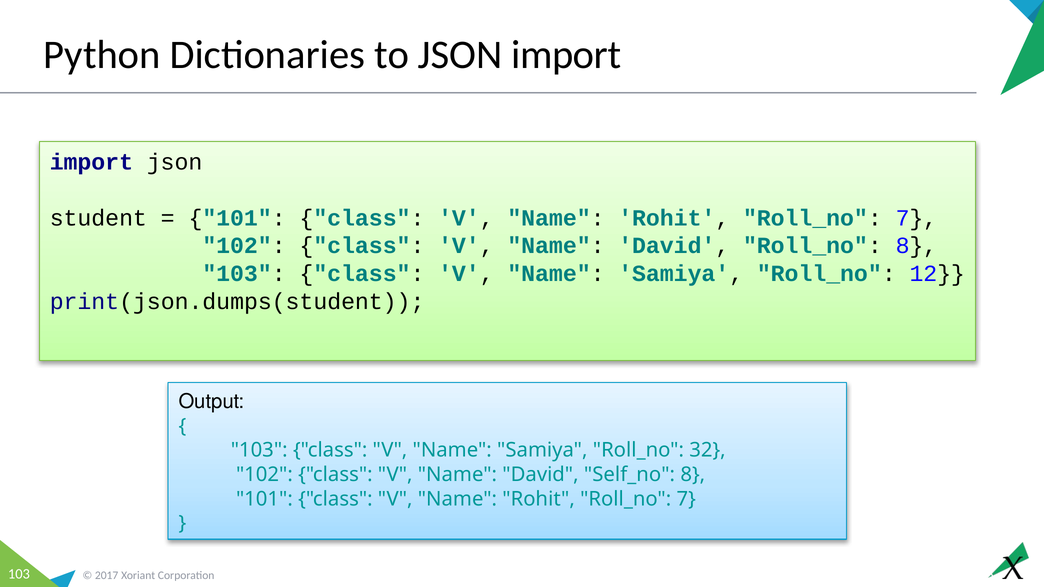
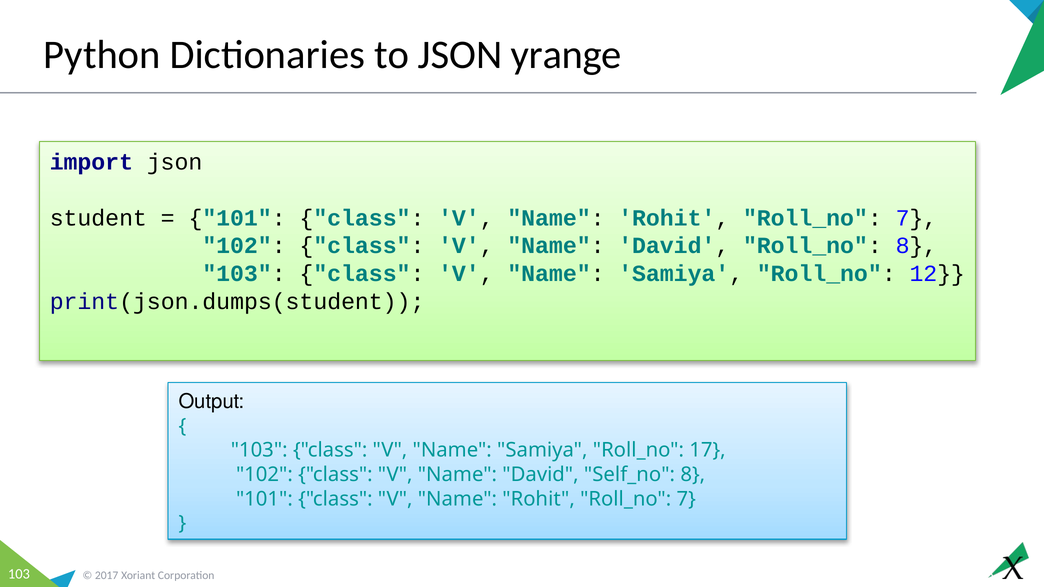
JSON import: import -> yrange
32: 32 -> 17
